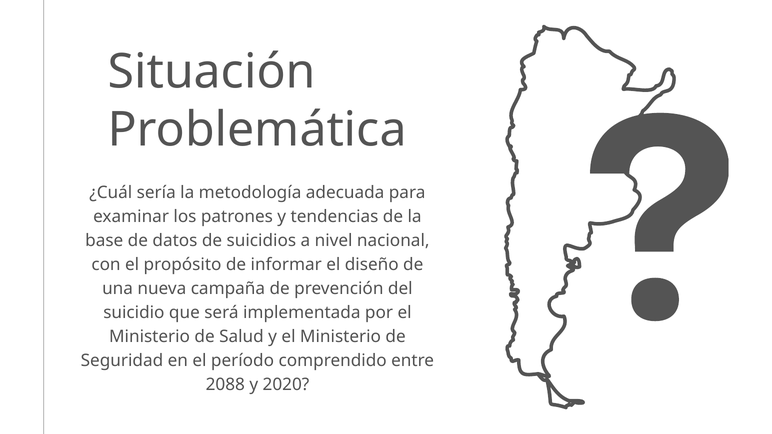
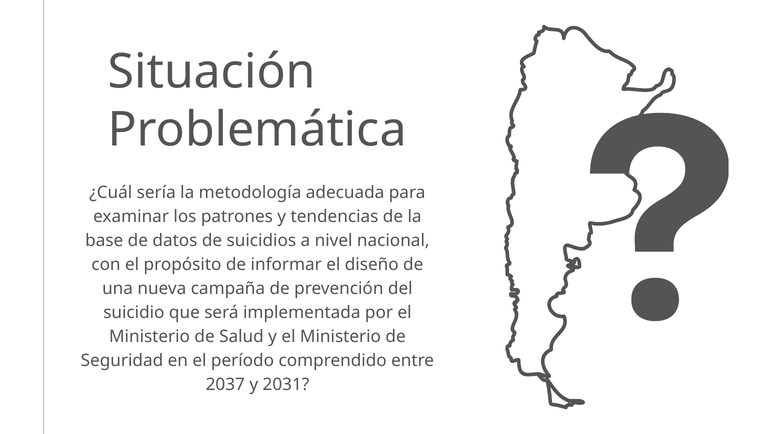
2088: 2088 -> 2037
2020: 2020 -> 2031
